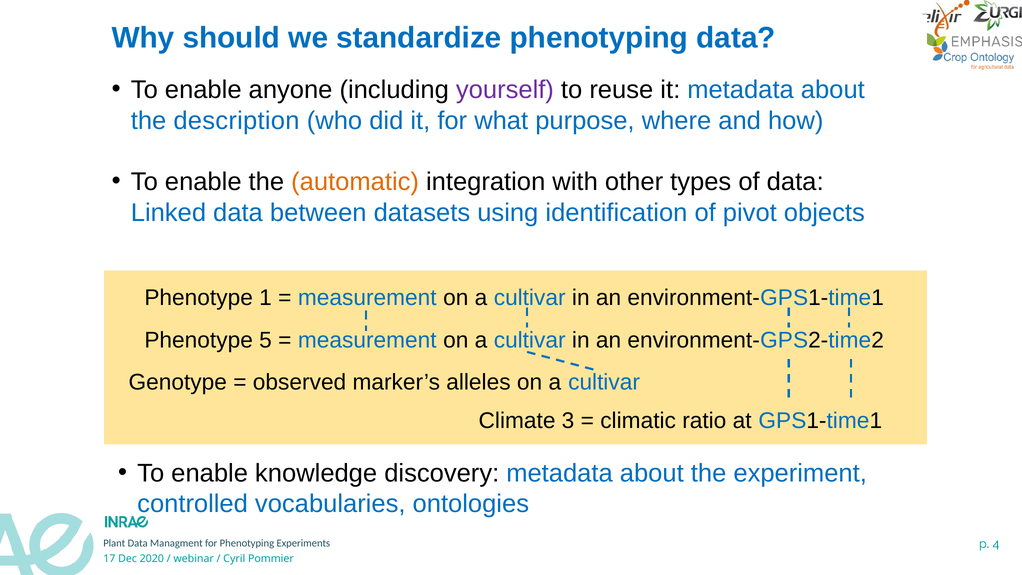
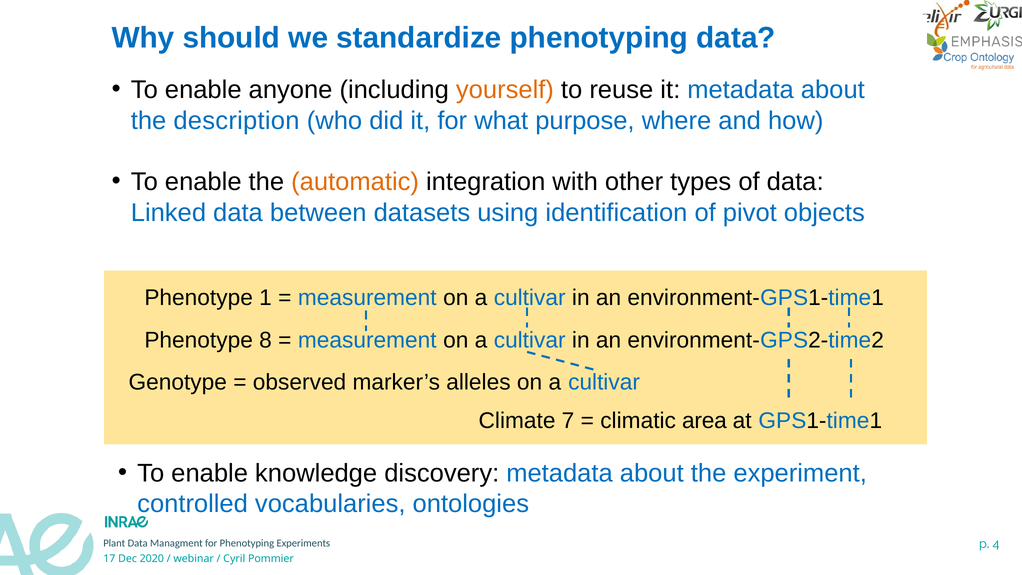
yourself colour: purple -> orange
5: 5 -> 8
3: 3 -> 7
ratio: ratio -> area
